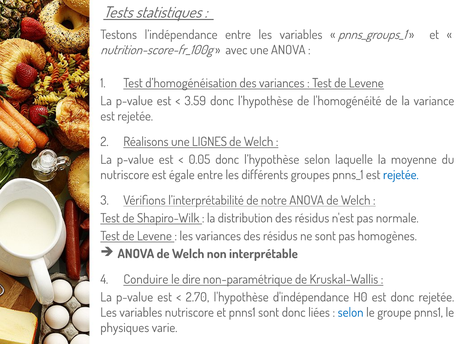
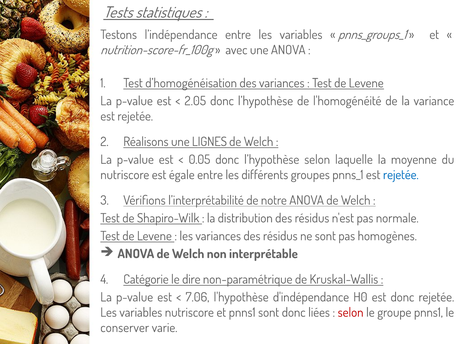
3.59: 3.59 -> 2.05
Conduire: Conduire -> Catégorie
2.70: 2.70 -> 7.06
selon at (351, 313) colour: blue -> red
physiques: physiques -> conserver
